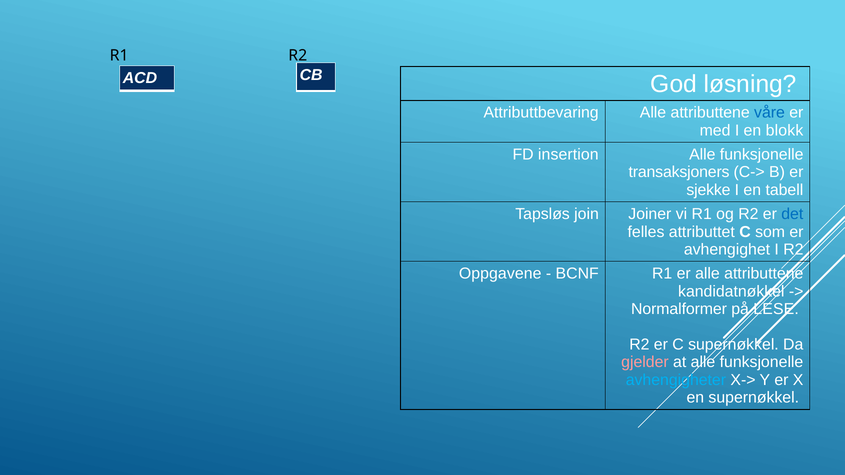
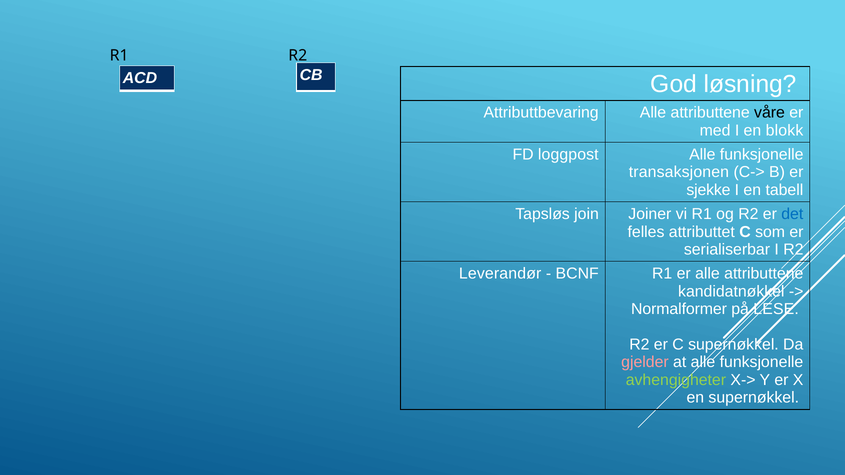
våre colour: blue -> black
insertion: insertion -> loggpost
transaksjoners: transaksjoners -> transaksjonen
avhengighet: avhengighet -> serialiserbar
Oppgavene: Oppgavene -> Leverandør
avhengigheter colour: light blue -> light green
